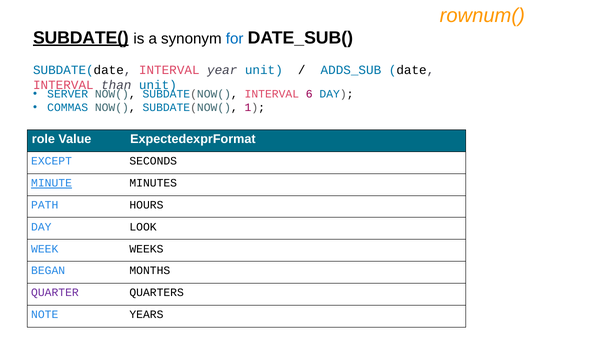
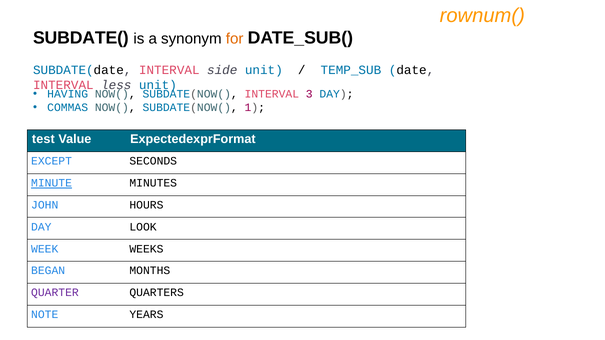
SUBDATE( underline: present -> none
for colour: blue -> orange
year: year -> side
ADDS_SUB: ADDS_SUB -> TEMP_SUB
than: than -> less
SERVER: SERVER -> HAVING
6: 6 -> 3
role: role -> test
PATH: PATH -> JOHN
